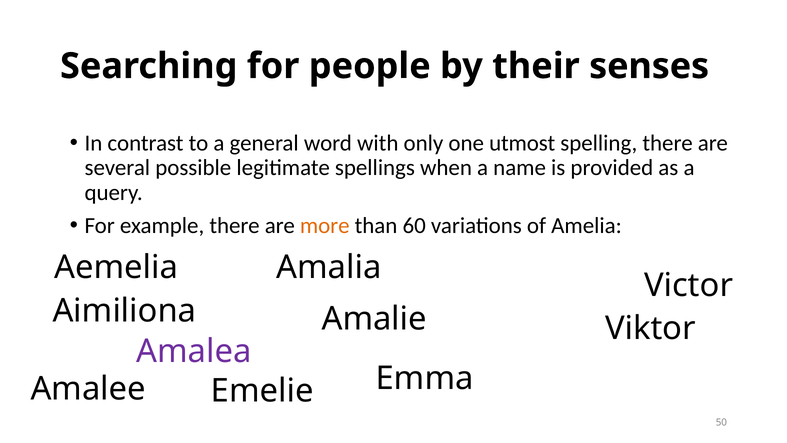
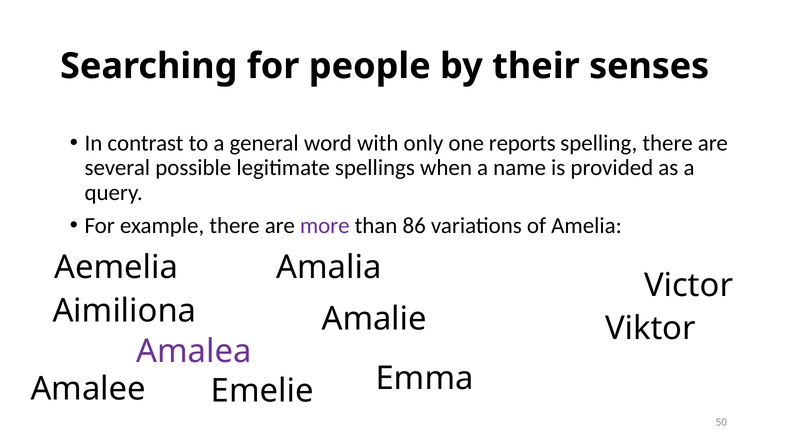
utmost: utmost -> reports
more colour: orange -> purple
60: 60 -> 86
